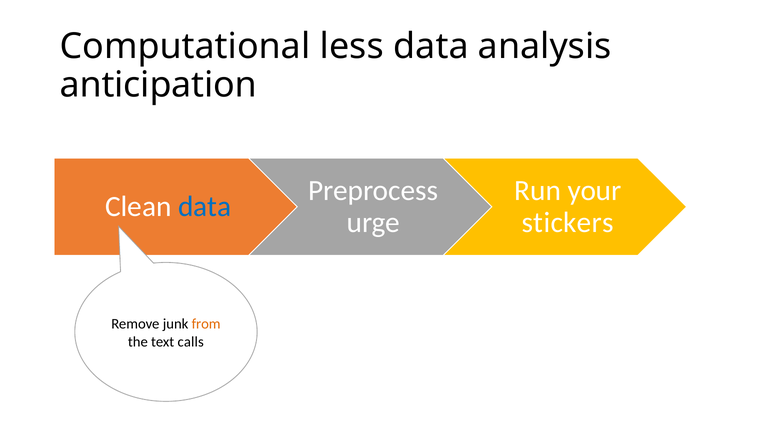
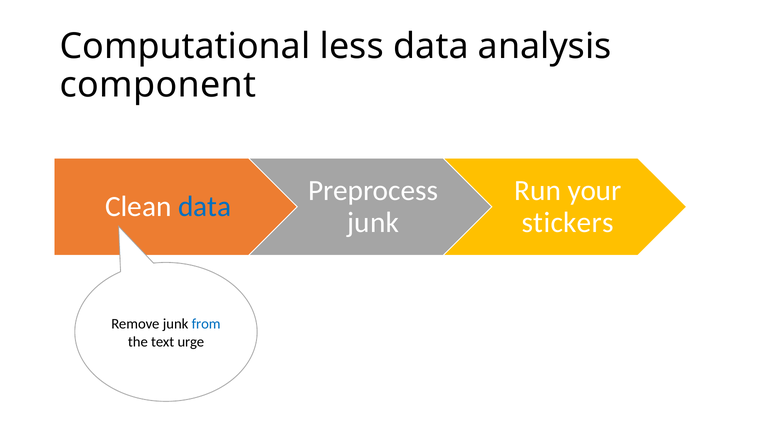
anticipation: anticipation -> component
urge at (373, 223): urge -> junk
from colour: orange -> blue
calls: calls -> urge
